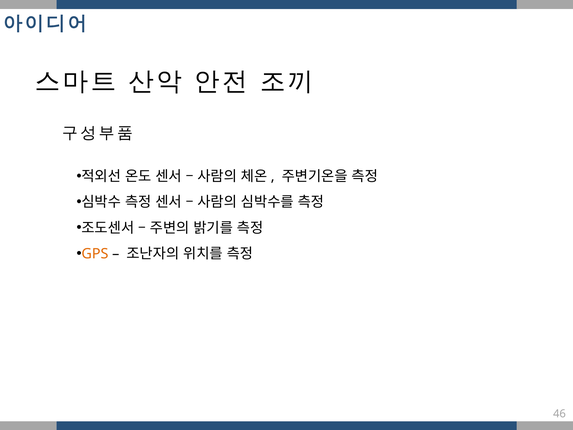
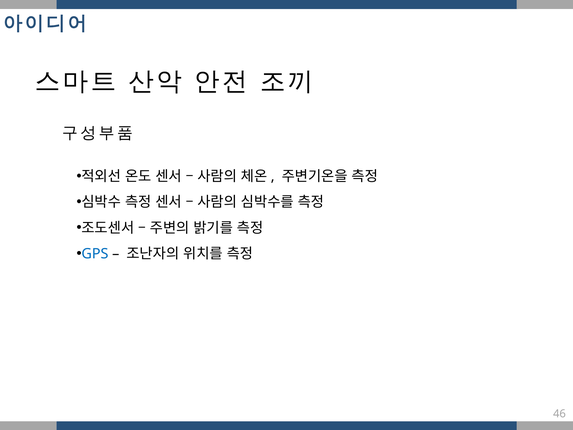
GPS colour: orange -> blue
